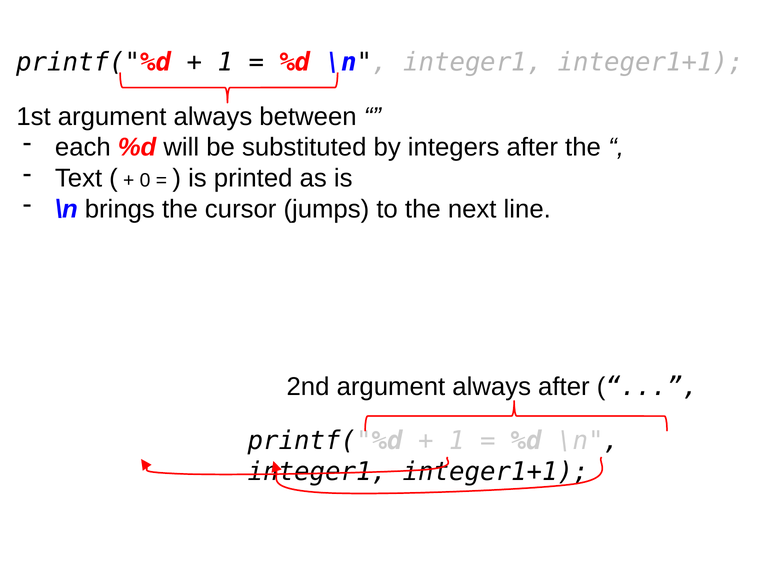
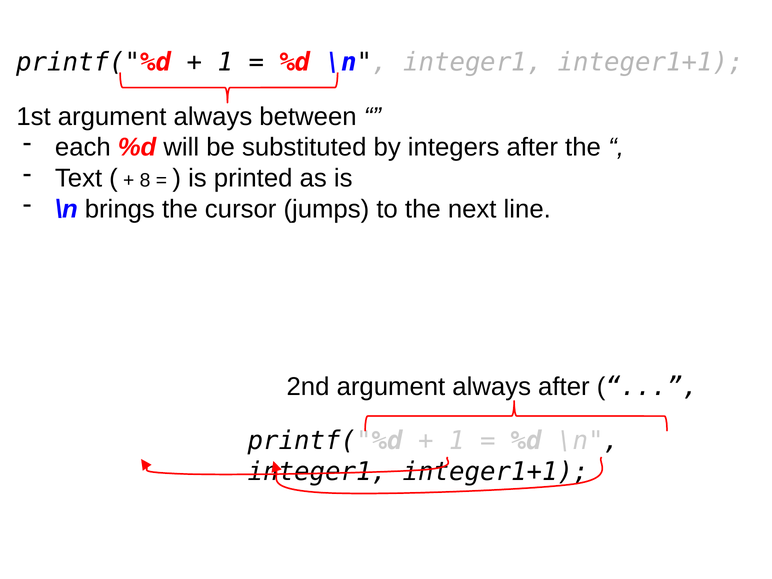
0: 0 -> 8
